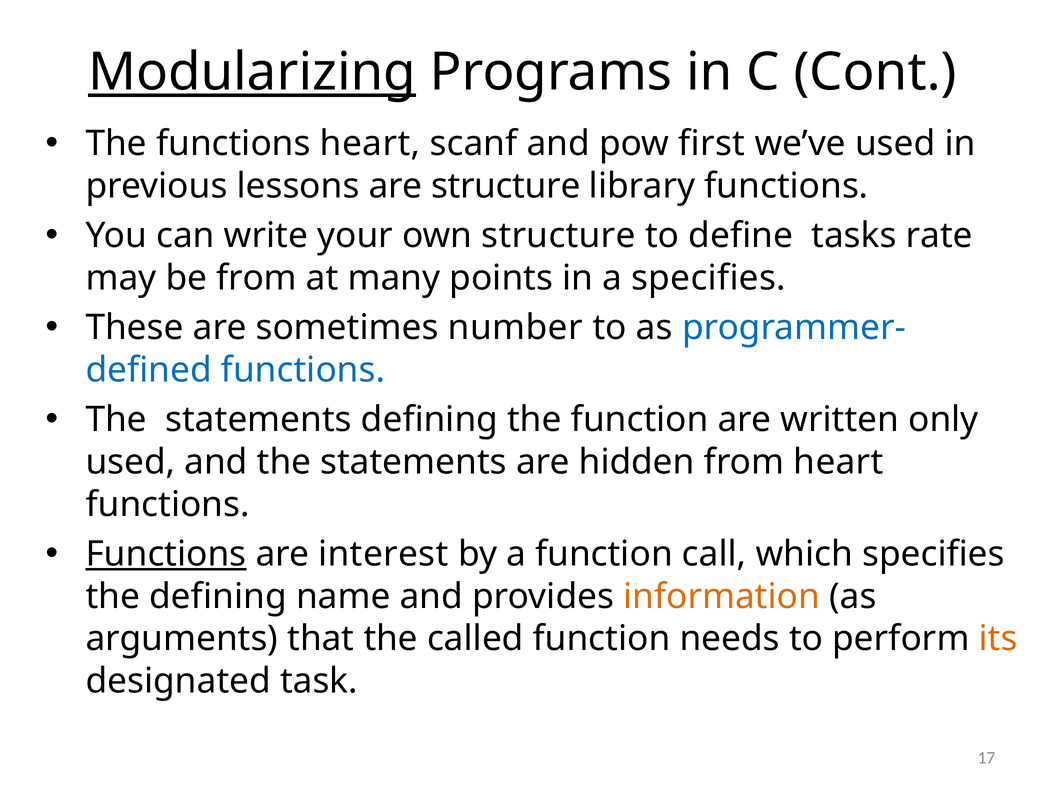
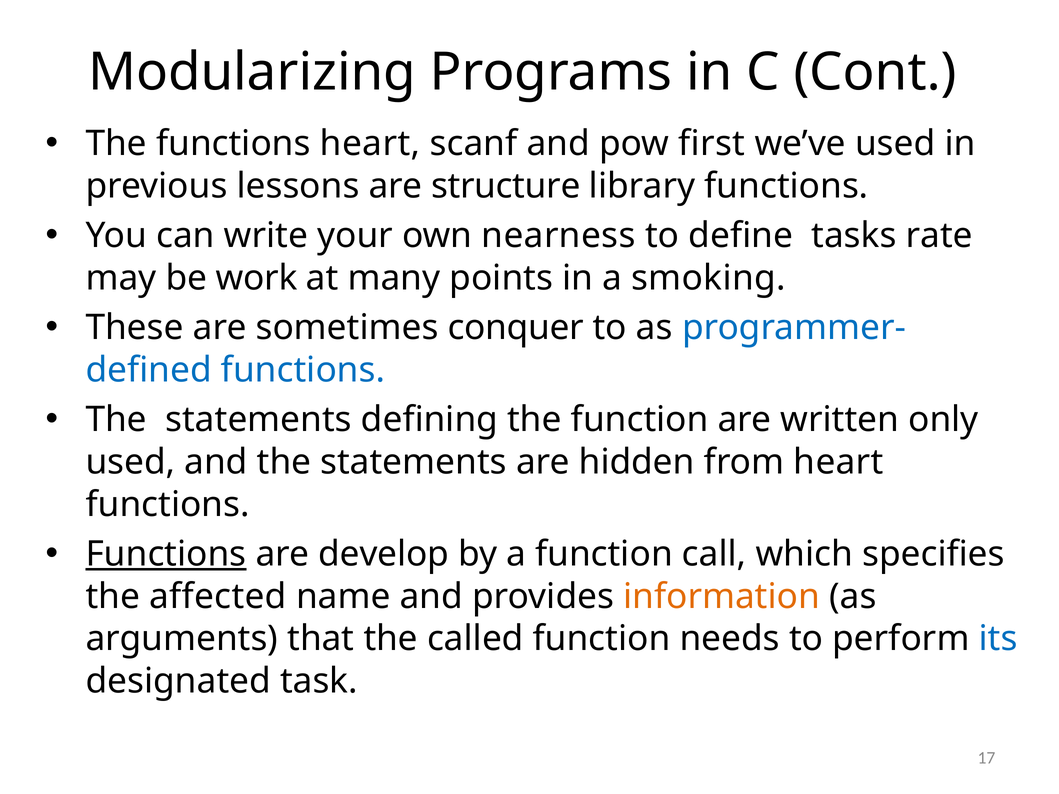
Modularizing underline: present -> none
own structure: structure -> nearness
be from: from -> work
a specifies: specifies -> smoking
number: number -> conquer
interest: interest -> develop
the defining: defining -> affected
its colour: orange -> blue
